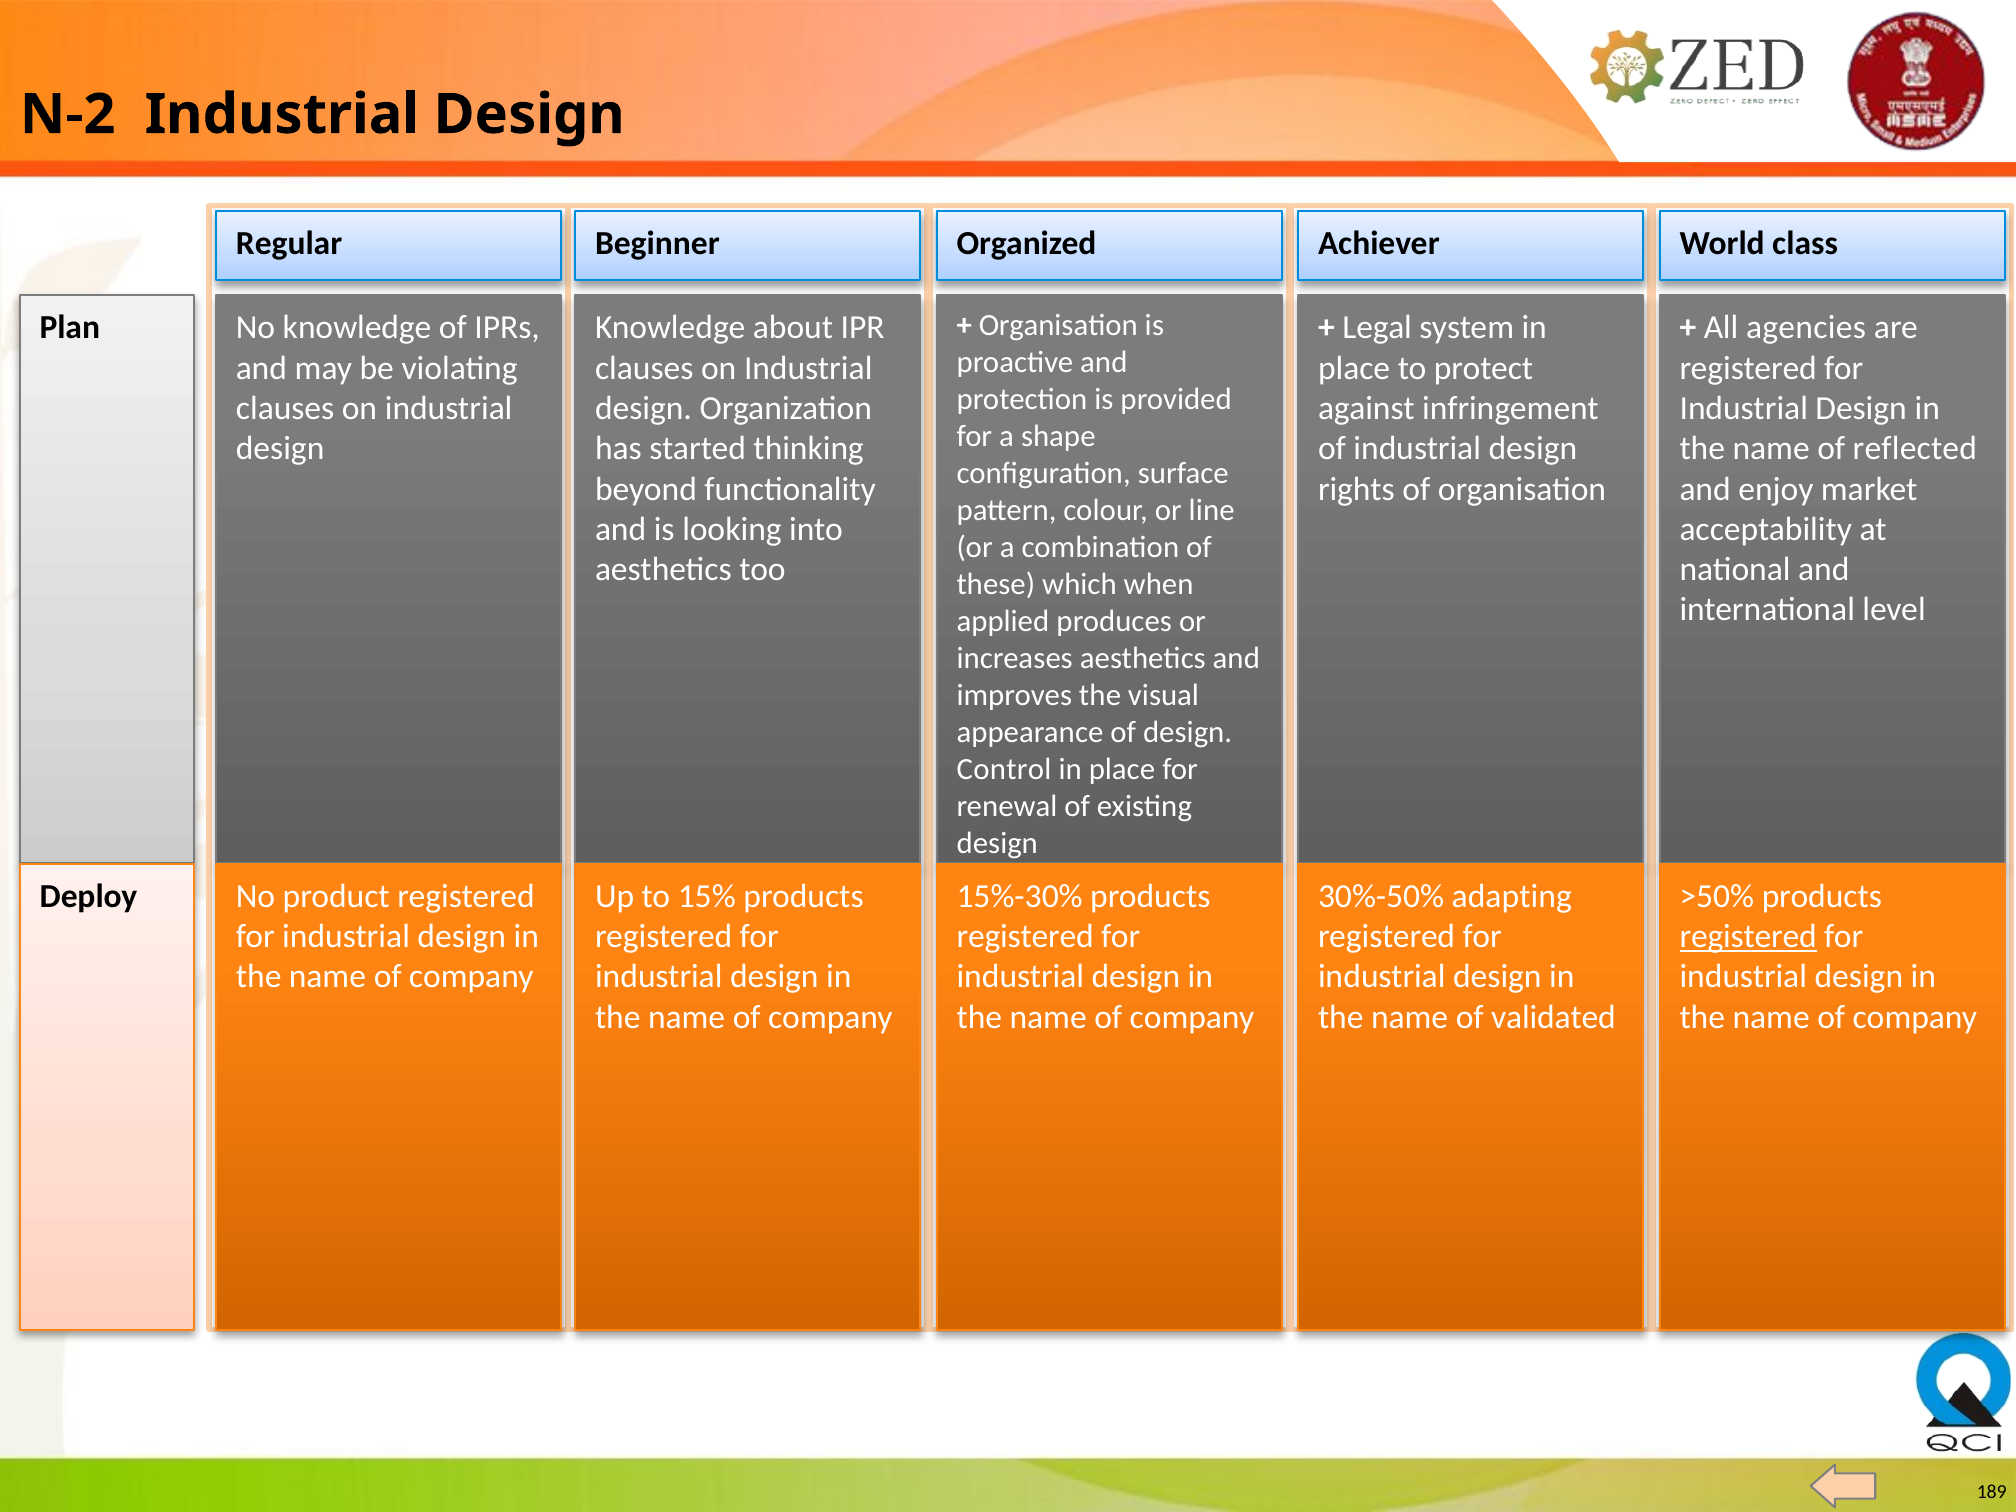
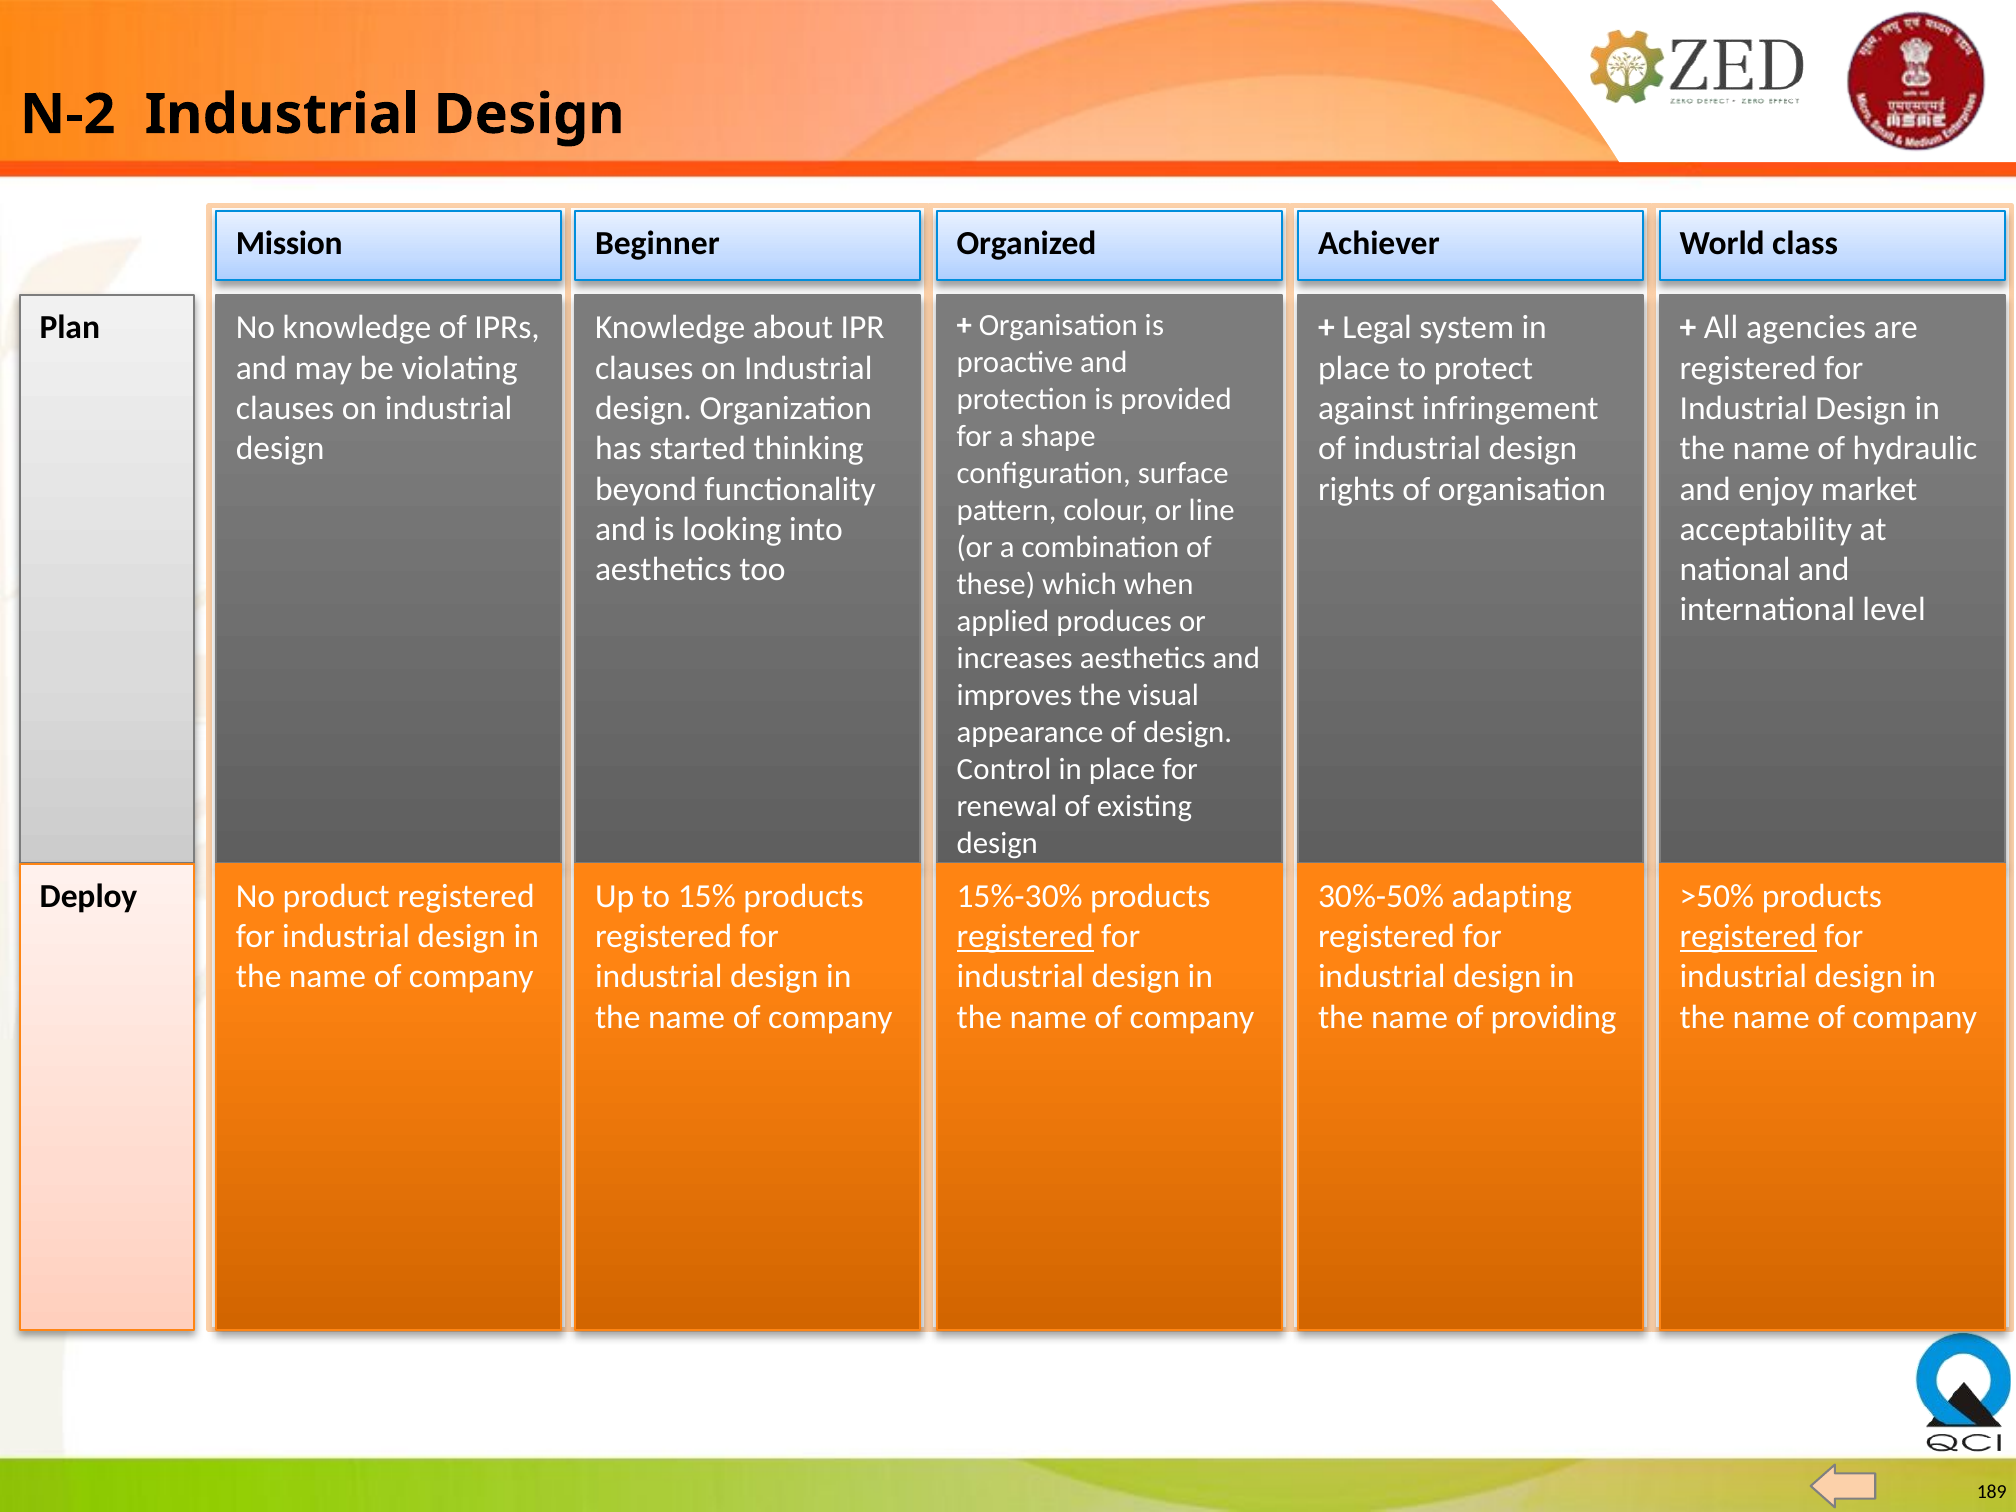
Regular: Regular -> Mission
reflected: reflected -> hydraulic
registered at (1025, 936) underline: none -> present
validated: validated -> providing
